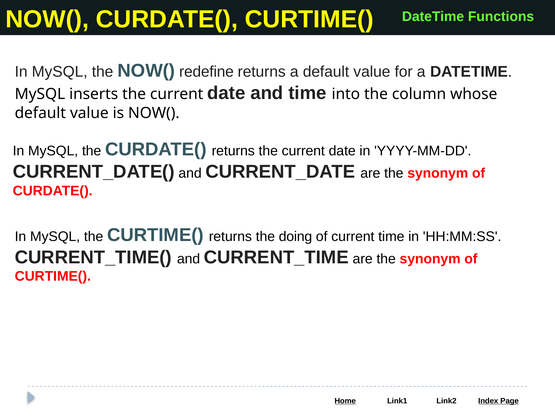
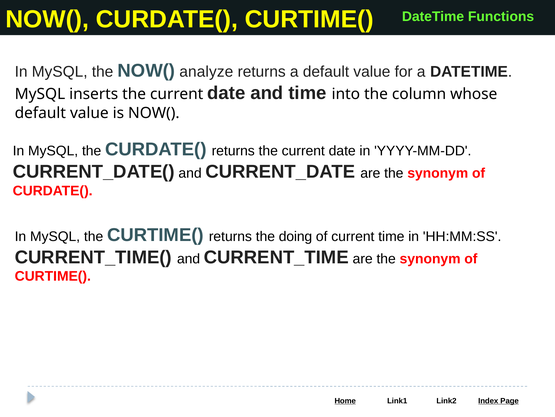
redefine: redefine -> analyze
